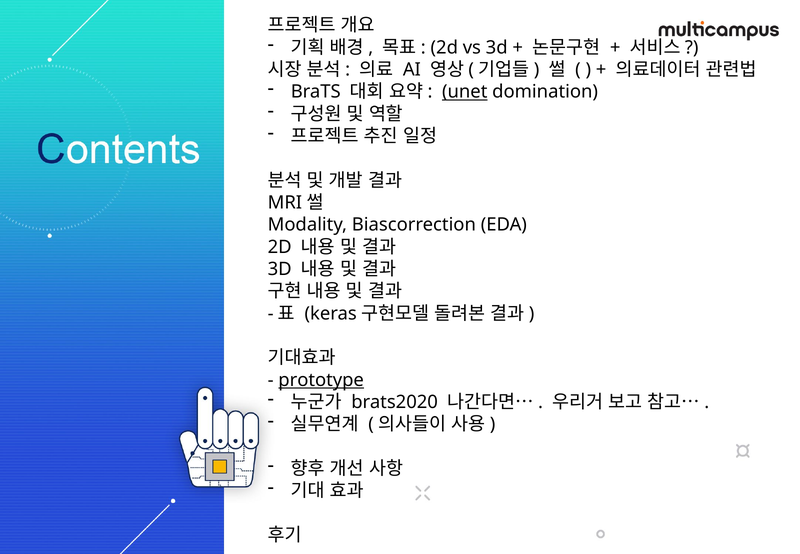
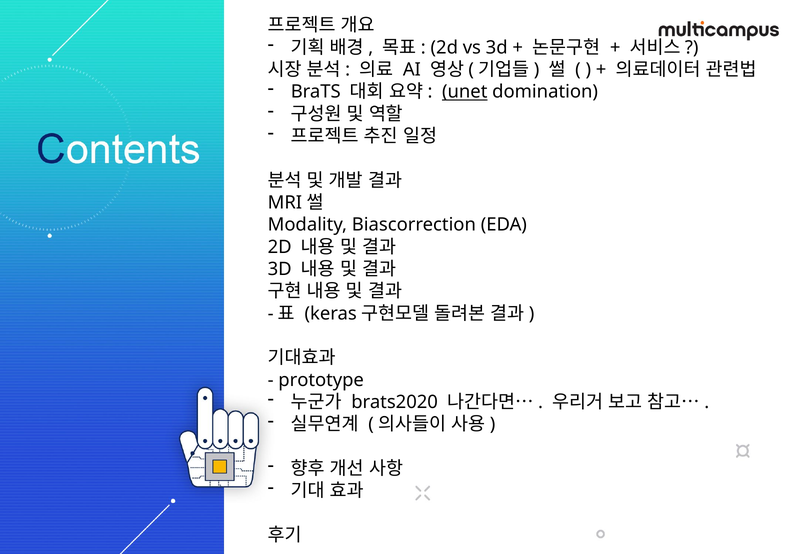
prototype underline: present -> none
